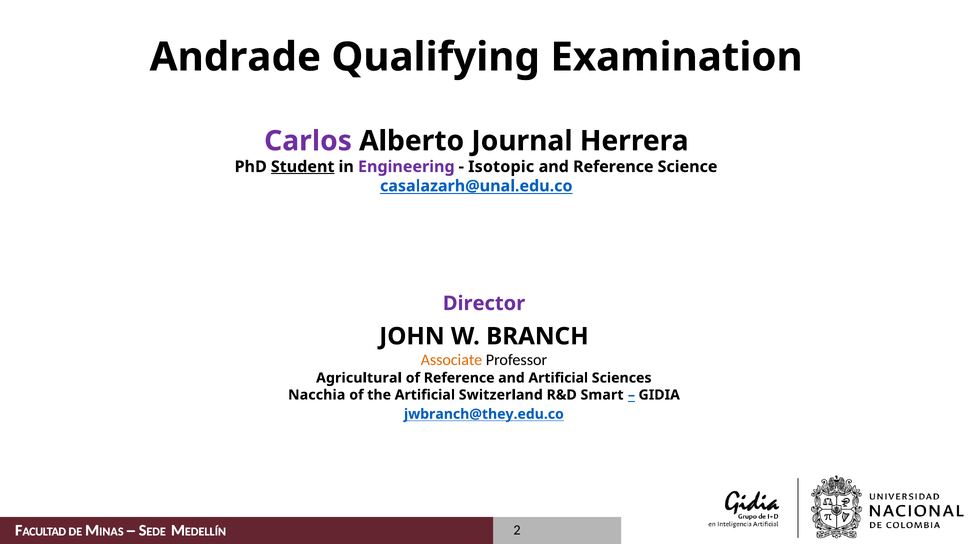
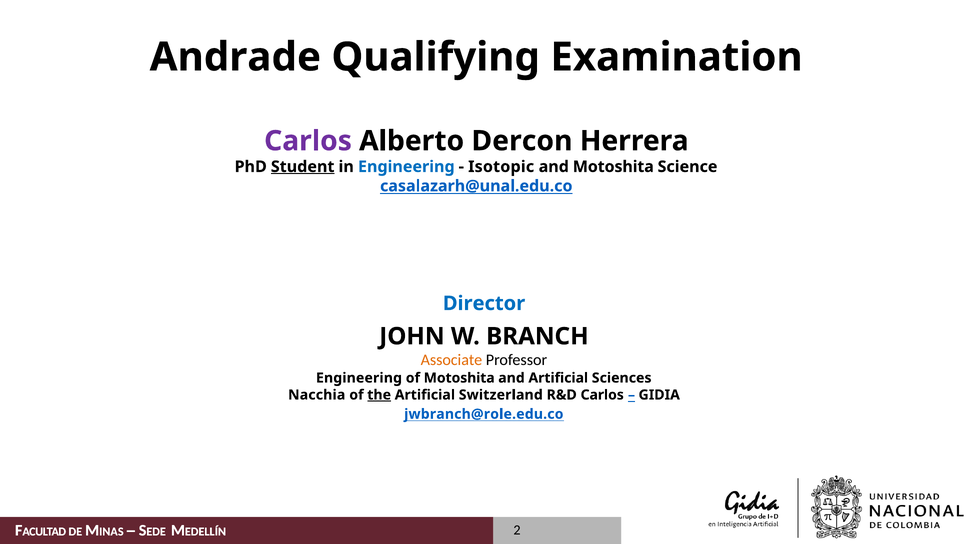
Journal: Journal -> Dercon
Engineering at (406, 167) colour: purple -> blue
and Reference: Reference -> Motoshita
Director colour: purple -> blue
Agricultural at (359, 378): Agricultural -> Engineering
of Reference: Reference -> Motoshita
the underline: none -> present
R&D Smart: Smart -> Carlos
jwbranch@they.edu.co: jwbranch@they.edu.co -> jwbranch@role.edu.co
